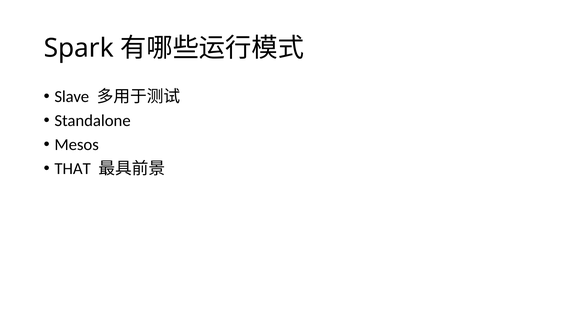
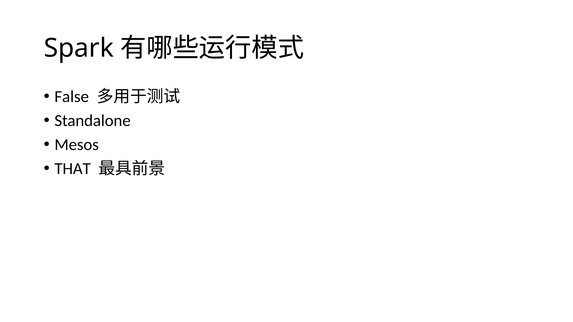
Slave: Slave -> False
